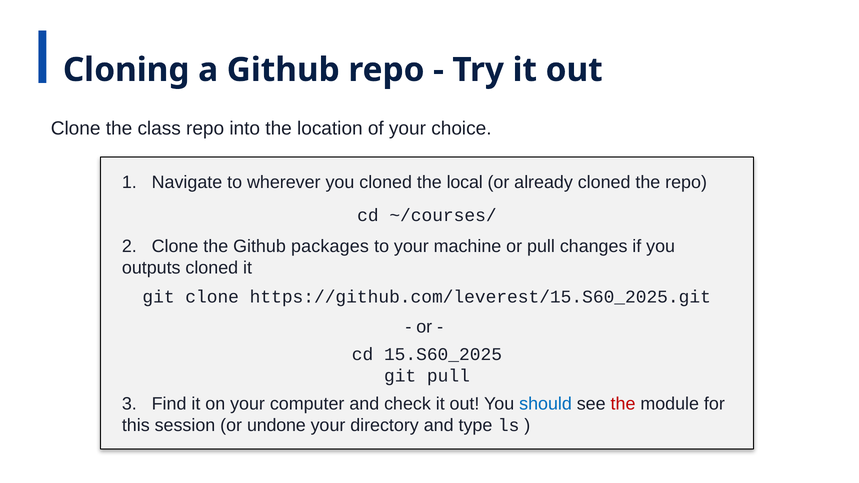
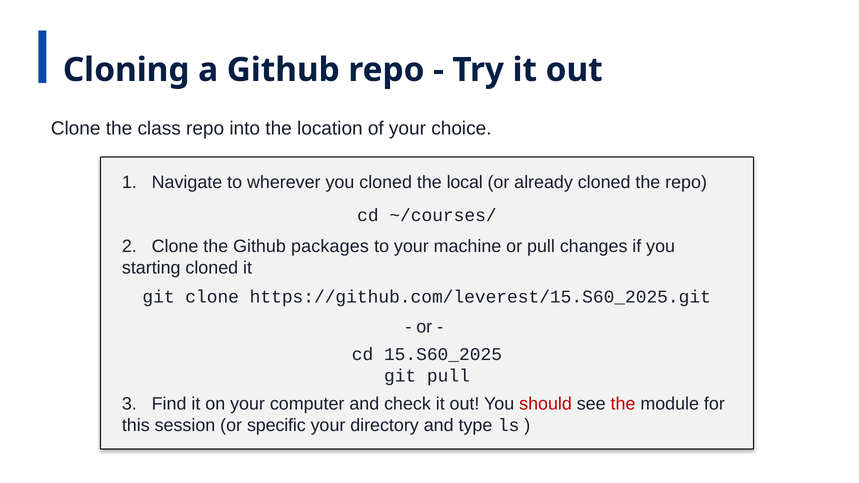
outputs: outputs -> starting
should colour: blue -> red
undone: undone -> specific
